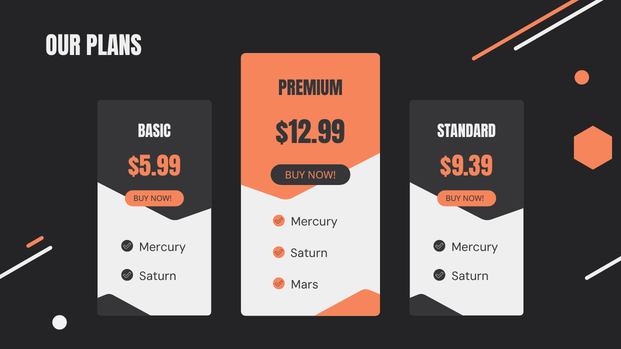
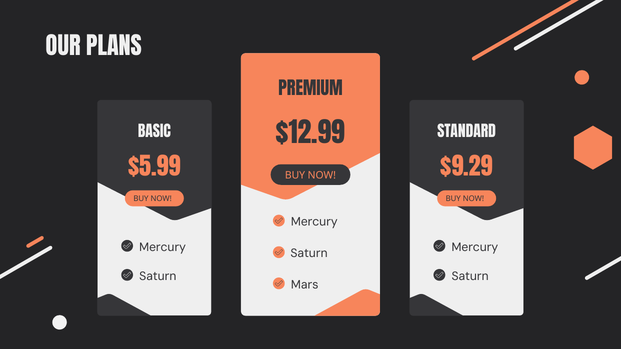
$9.39: $9.39 -> $9.29
